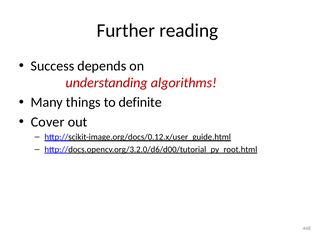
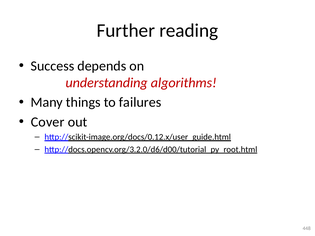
definite: definite -> failures
